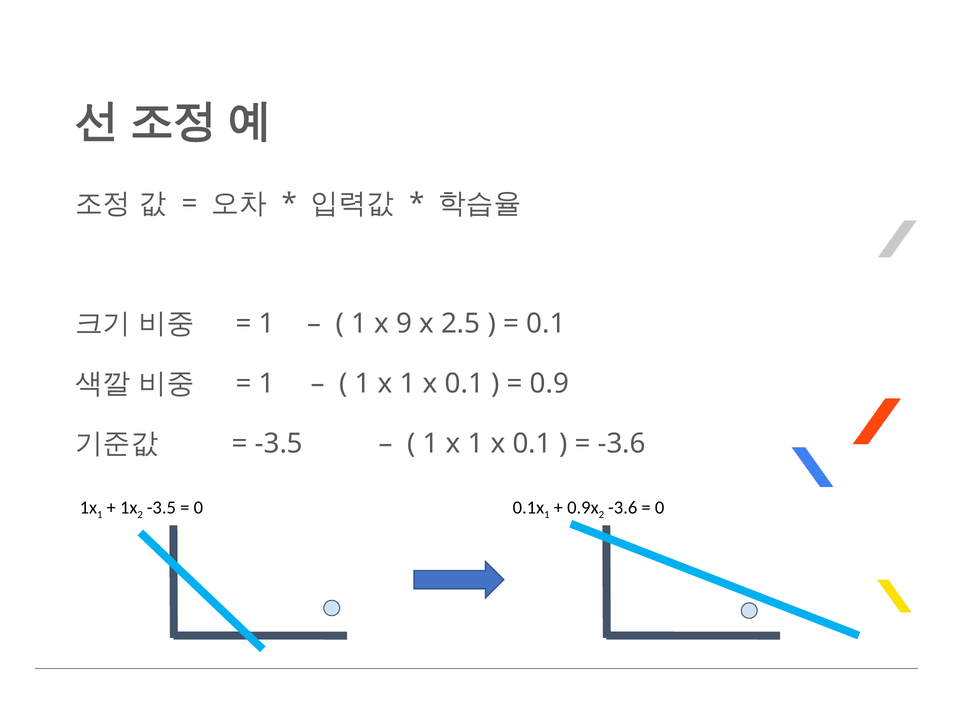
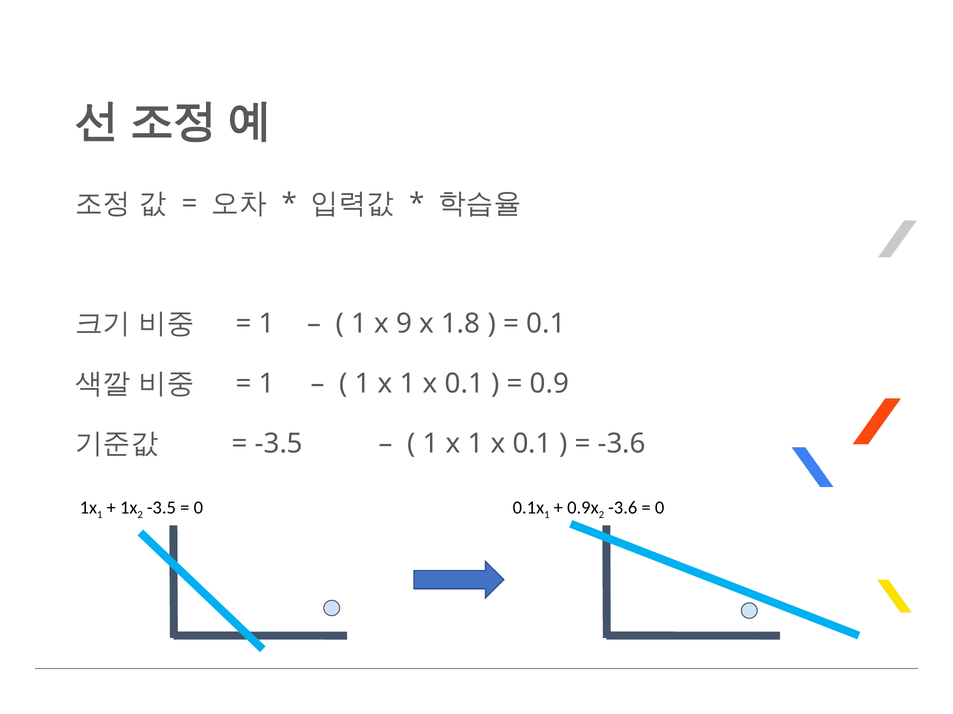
2.5: 2.5 -> 1.8
